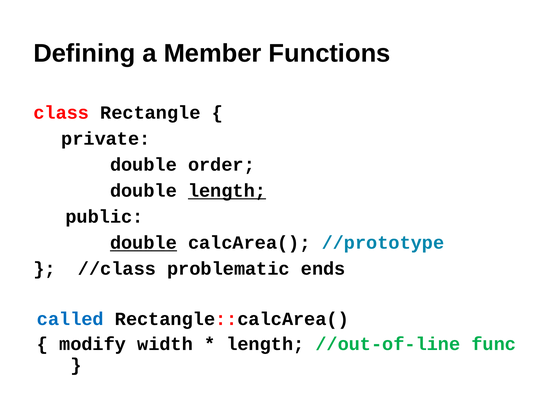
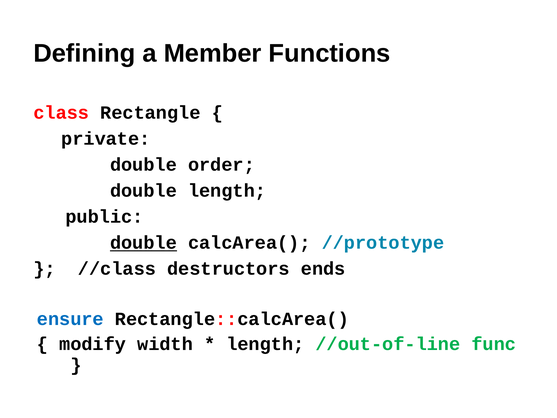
length at (227, 191) underline: present -> none
problematic: problematic -> destructors
called: called -> ensure
